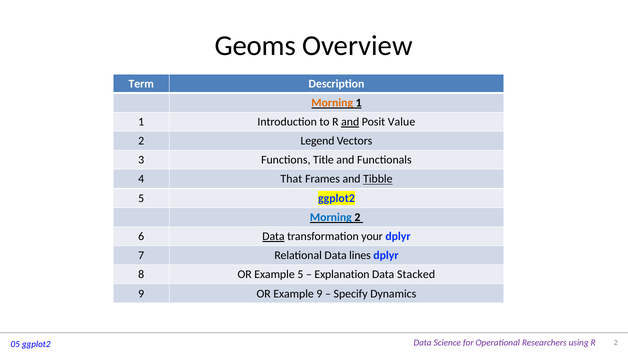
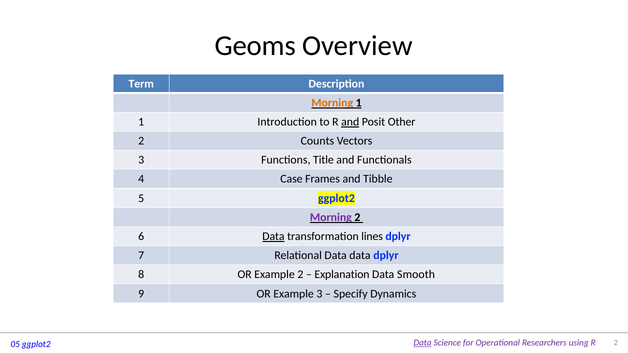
Value: Value -> Other
Legend: Legend -> Counts
That: That -> Case
Tibble underline: present -> none
Morning at (331, 217) colour: blue -> purple
your: your -> lines
Data lines: lines -> data
Example 5: 5 -> 2
Stacked: Stacked -> Smooth
Example 9: 9 -> 3
Data at (423, 343) underline: none -> present
